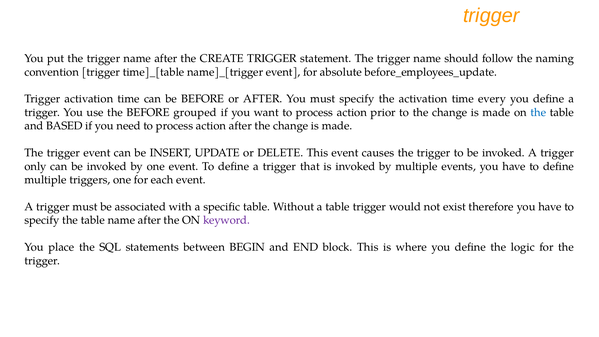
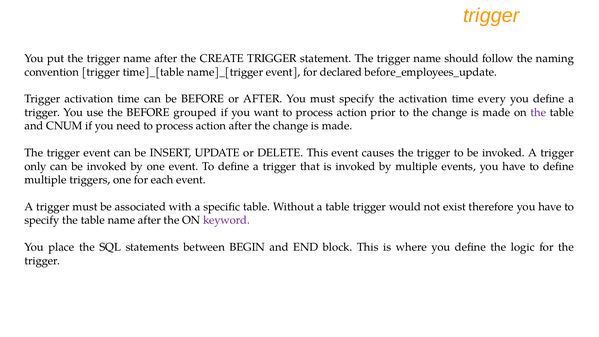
absolute: absolute -> declared
the at (538, 112) colour: blue -> purple
BASED: BASED -> CNUM
